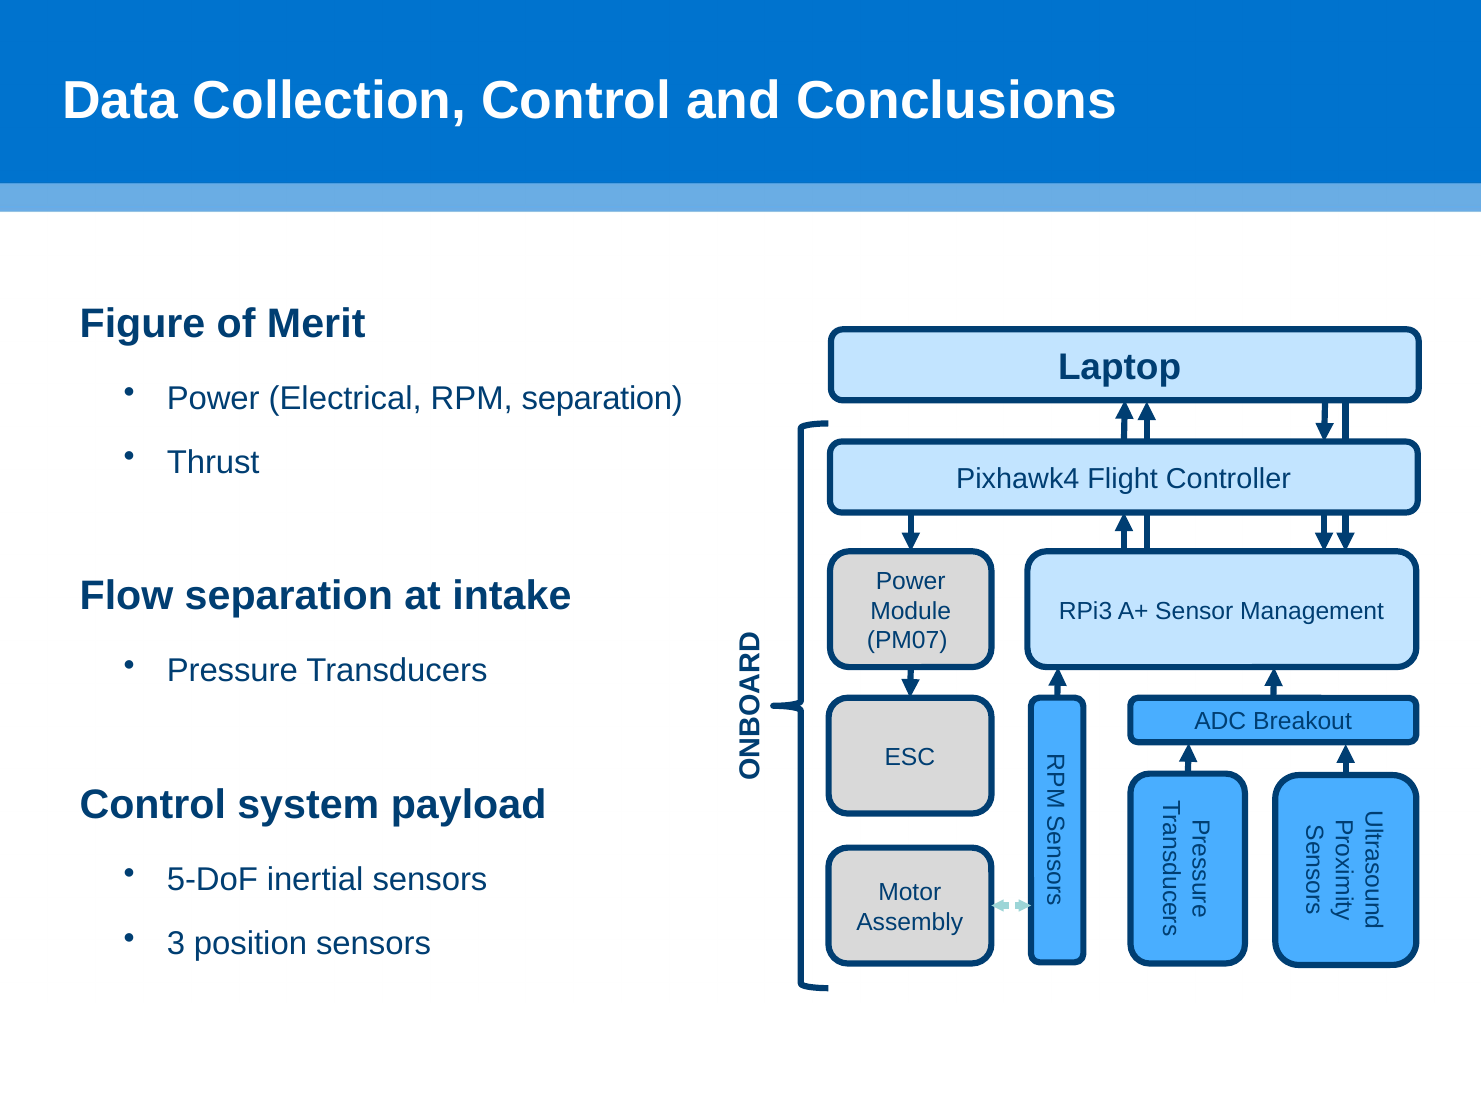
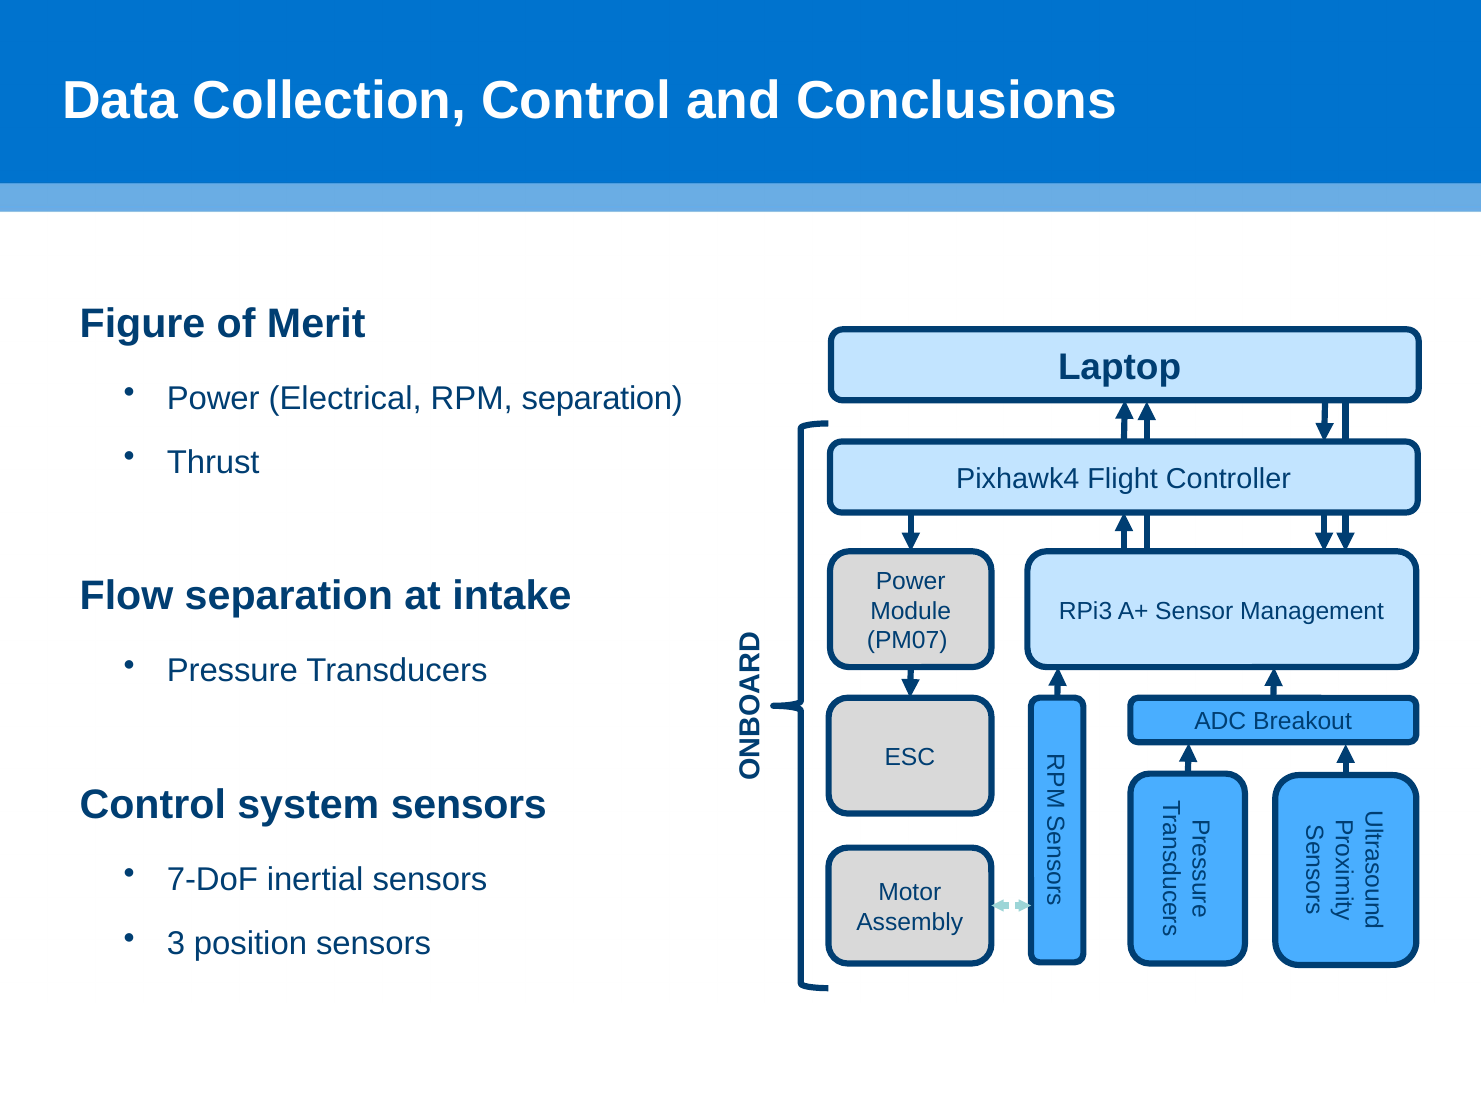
system payload: payload -> sensors
5-DoF: 5-DoF -> 7-DoF
